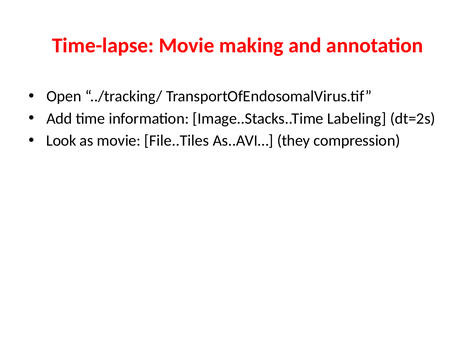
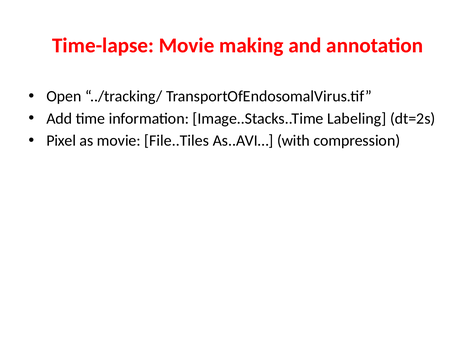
Look: Look -> Pixel
they: they -> with
